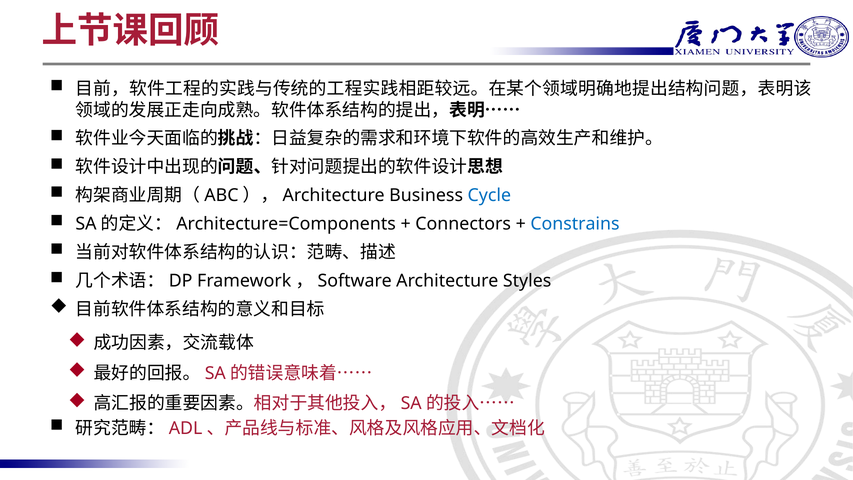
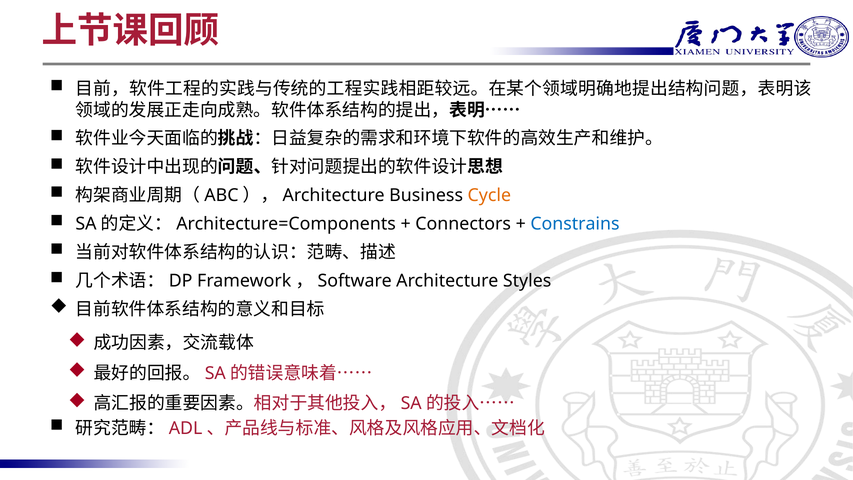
Cycle colour: blue -> orange
